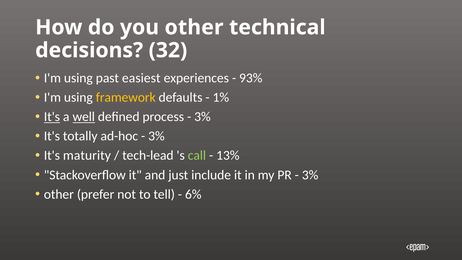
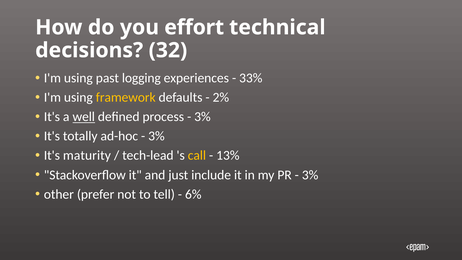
you other: other -> effort
easiest: easiest -> logging
93%: 93% -> 33%
1%: 1% -> 2%
It's at (52, 117) underline: present -> none
call colour: light green -> yellow
